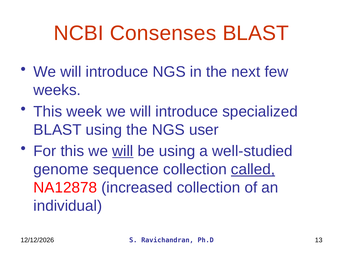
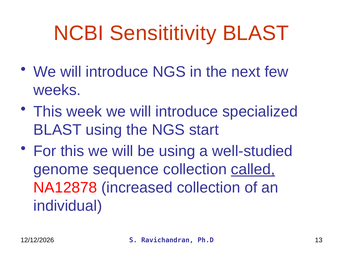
Consenses: Consenses -> Sensititivity
user: user -> start
will at (123, 151) underline: present -> none
